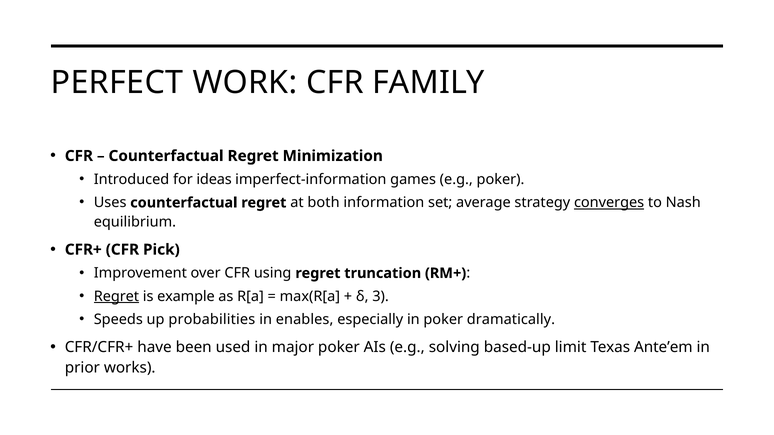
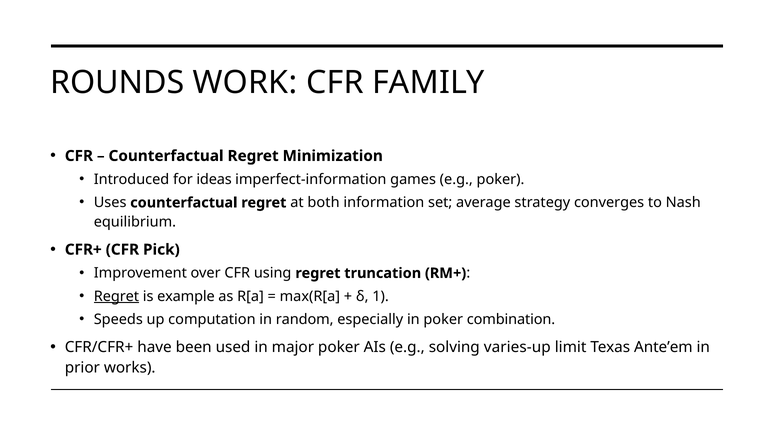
PERFECT: PERFECT -> ROUNDS
converges underline: present -> none
3: 3 -> 1
probabilities: probabilities -> computation
enables: enables -> random
dramatically: dramatically -> combination
based-up: based-up -> varies-up
